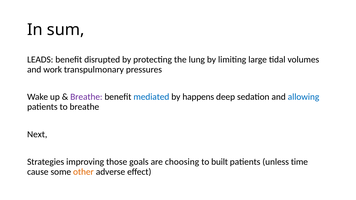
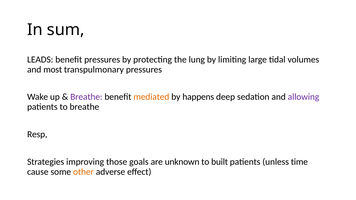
benefit disrupted: disrupted -> pressures
work: work -> most
mediated colour: blue -> orange
allowing colour: blue -> purple
Next: Next -> Resp
choosing: choosing -> unknown
